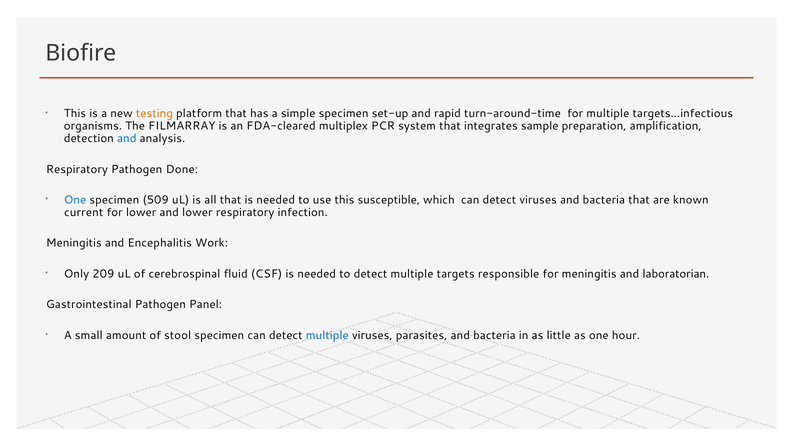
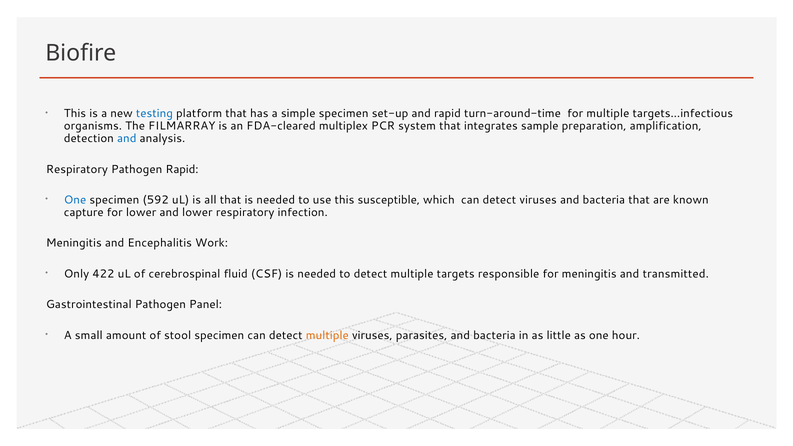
testing colour: orange -> blue
Pathogen Done: Done -> Rapid
509: 509 -> 592
current: current -> capture
209: 209 -> 422
laboratorian: laboratorian -> transmitted
multiple at (327, 335) colour: blue -> orange
